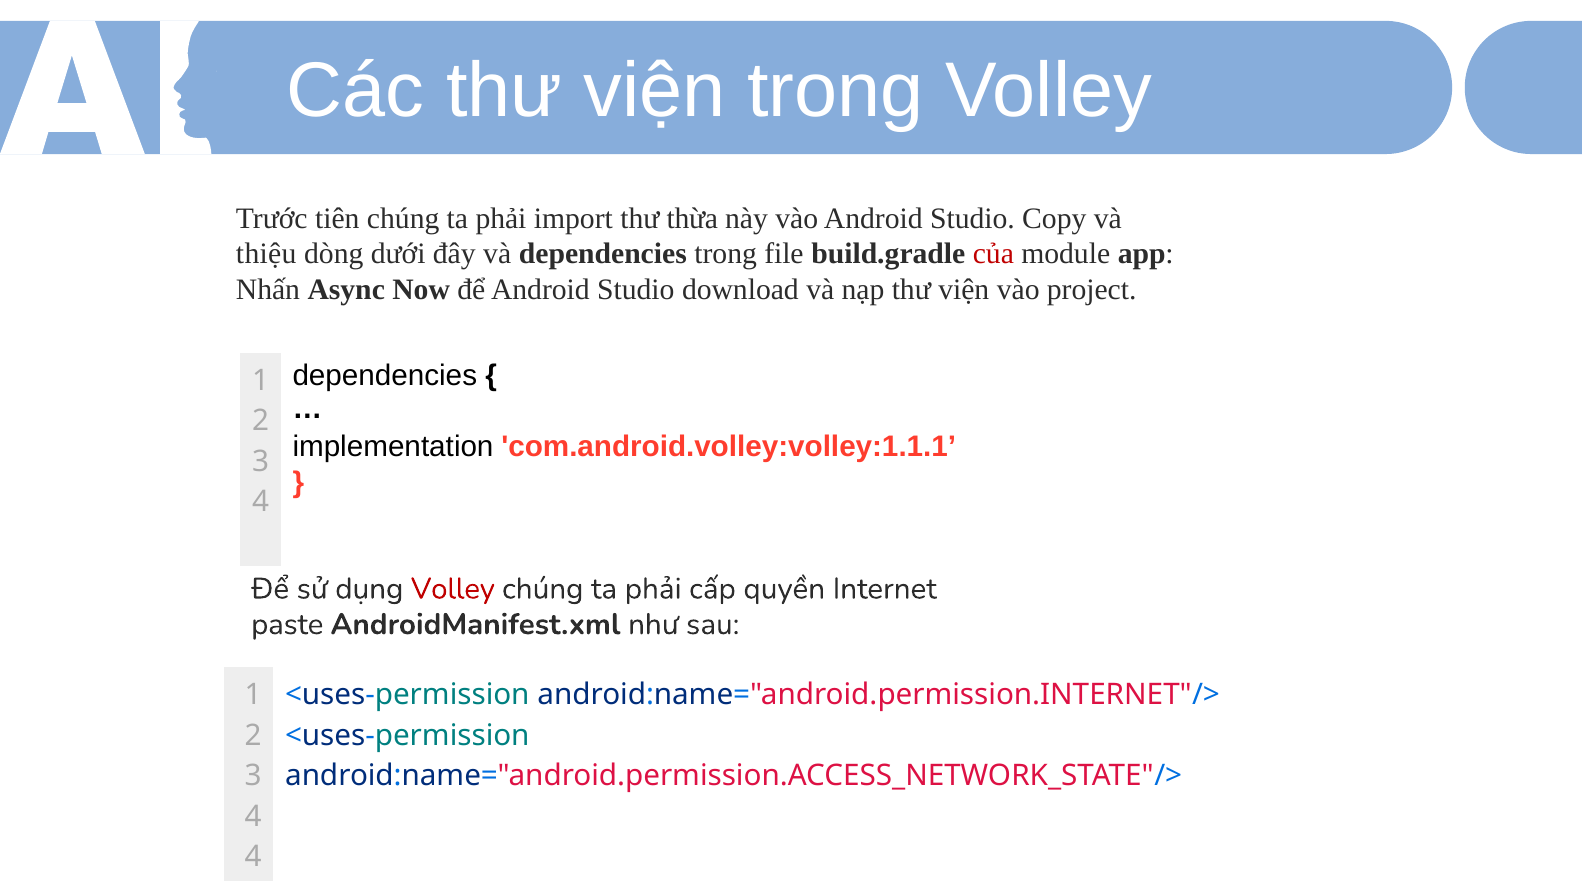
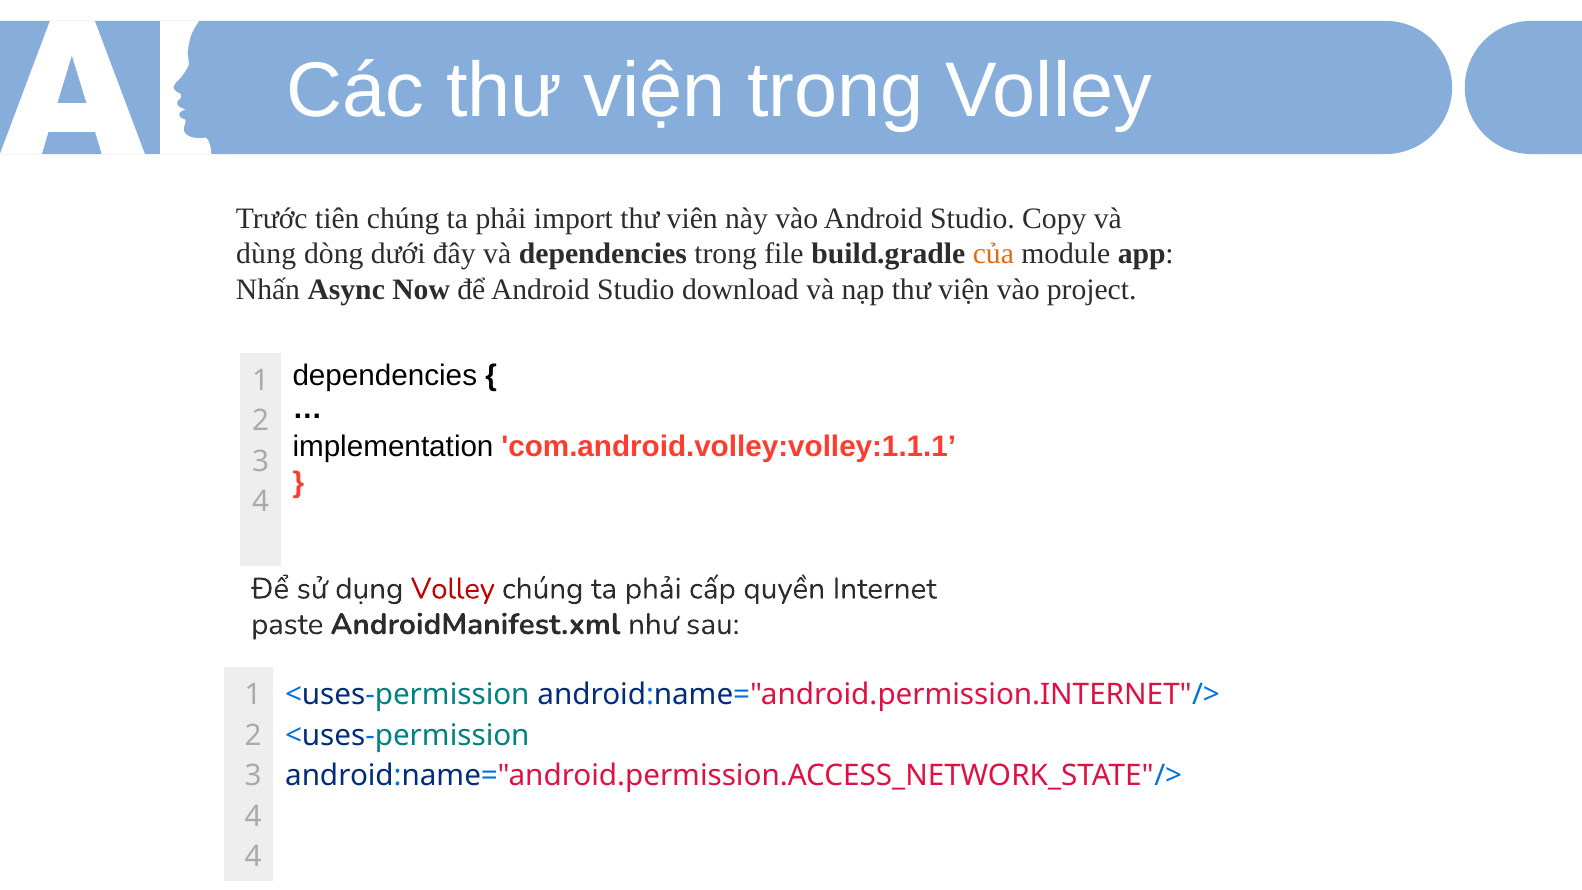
thừa: thừa -> viên
thiệu: thiệu -> dùng
của colour: red -> orange
